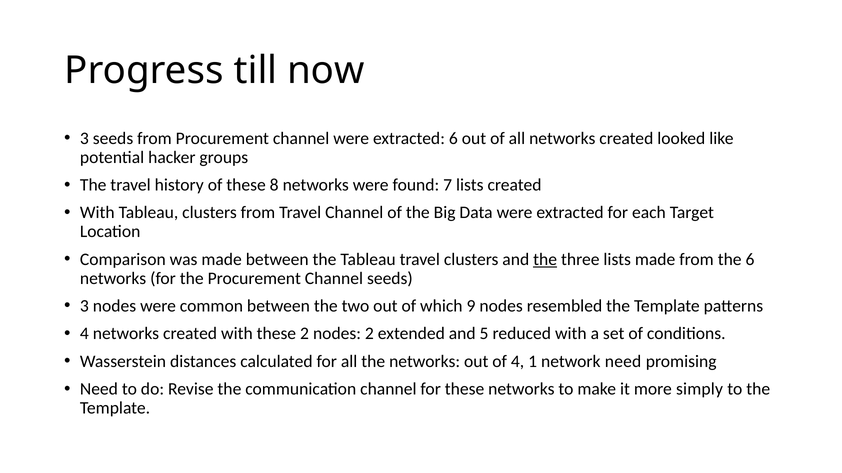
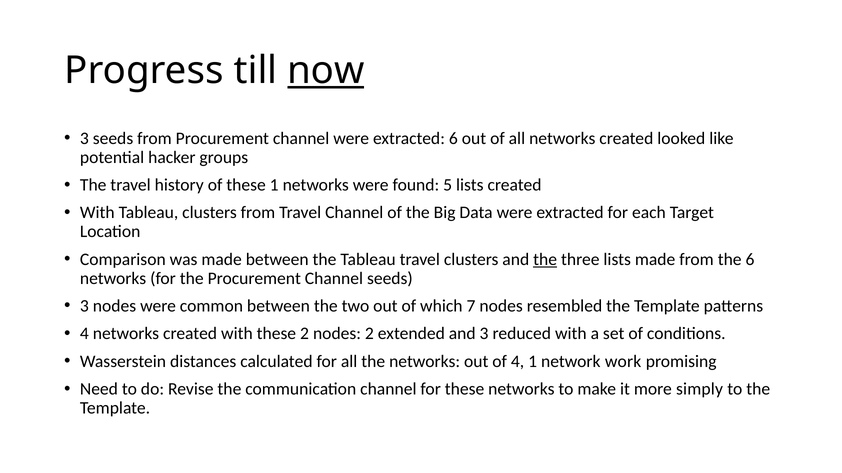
now underline: none -> present
these 8: 8 -> 1
7: 7 -> 5
9: 9 -> 7
and 5: 5 -> 3
network need: need -> work
